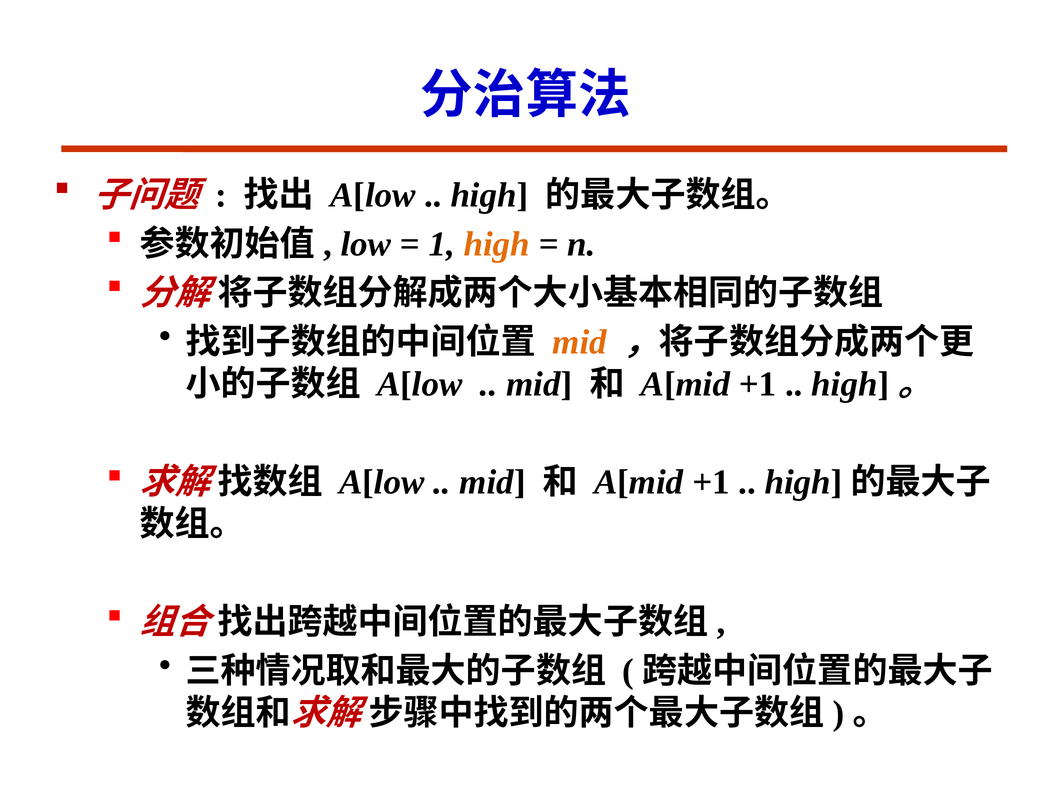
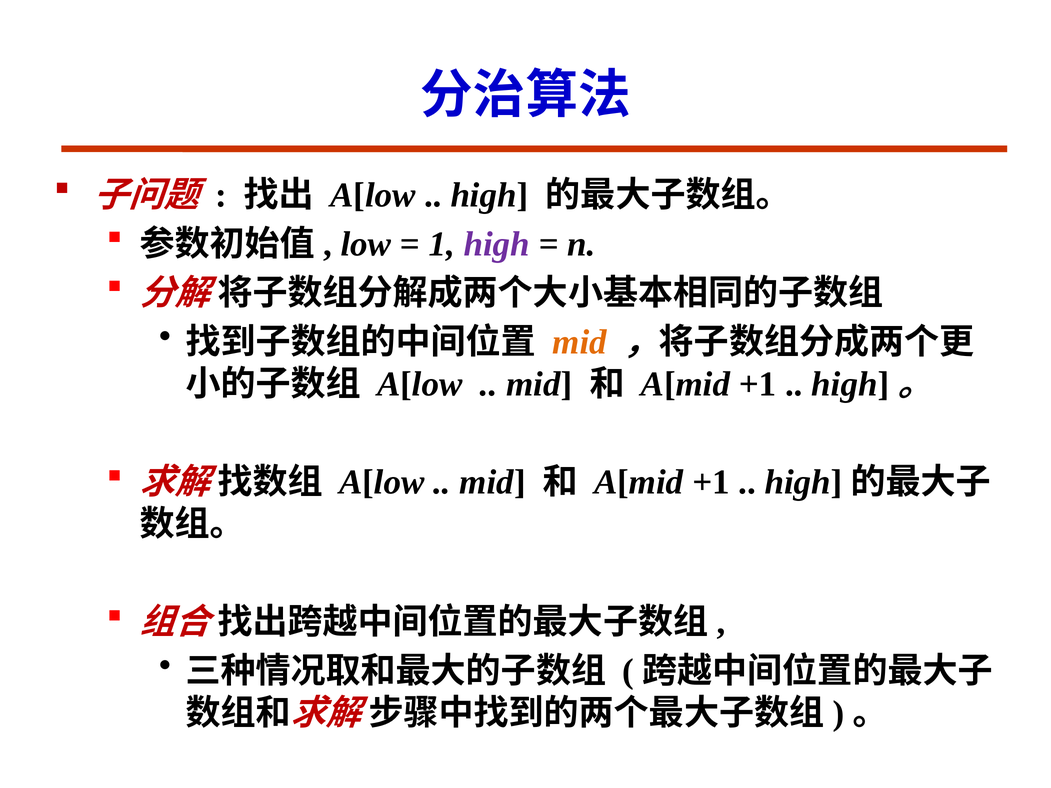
high at (497, 244) colour: orange -> purple
